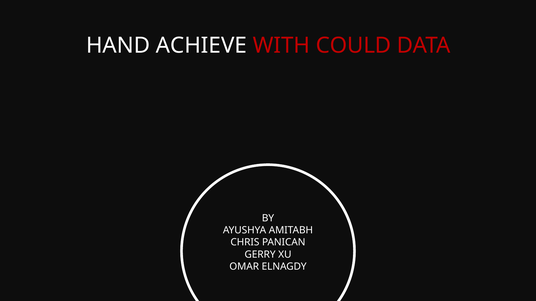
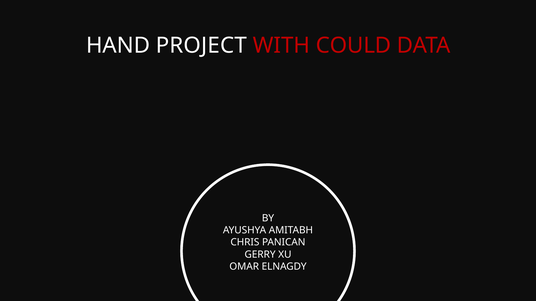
ACHIEVE: ACHIEVE -> PROJECT
